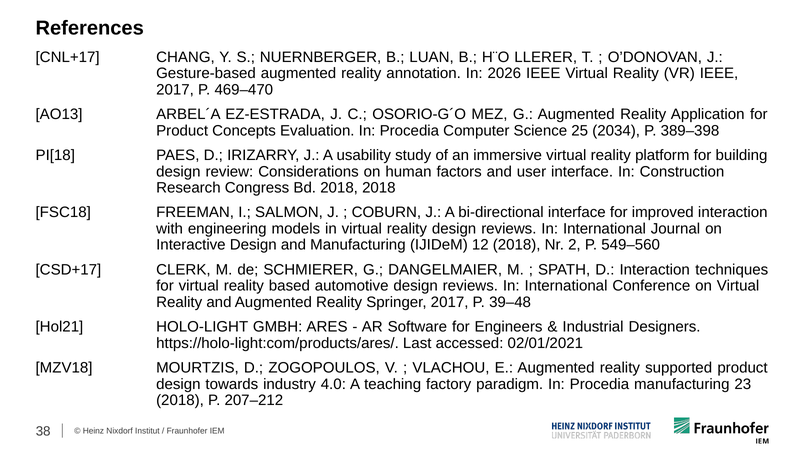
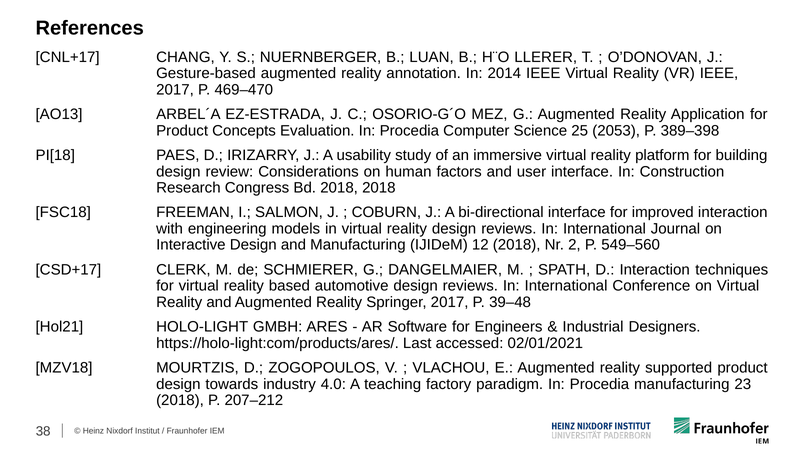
2026: 2026 -> 2014
2034: 2034 -> 2053
